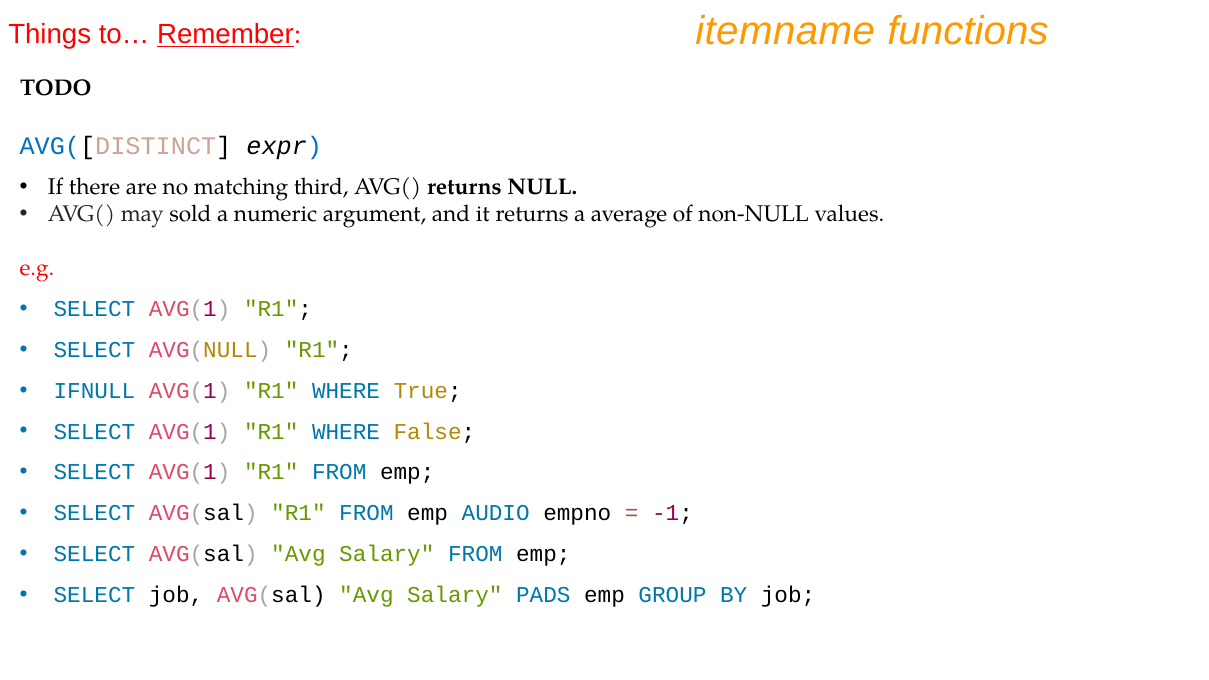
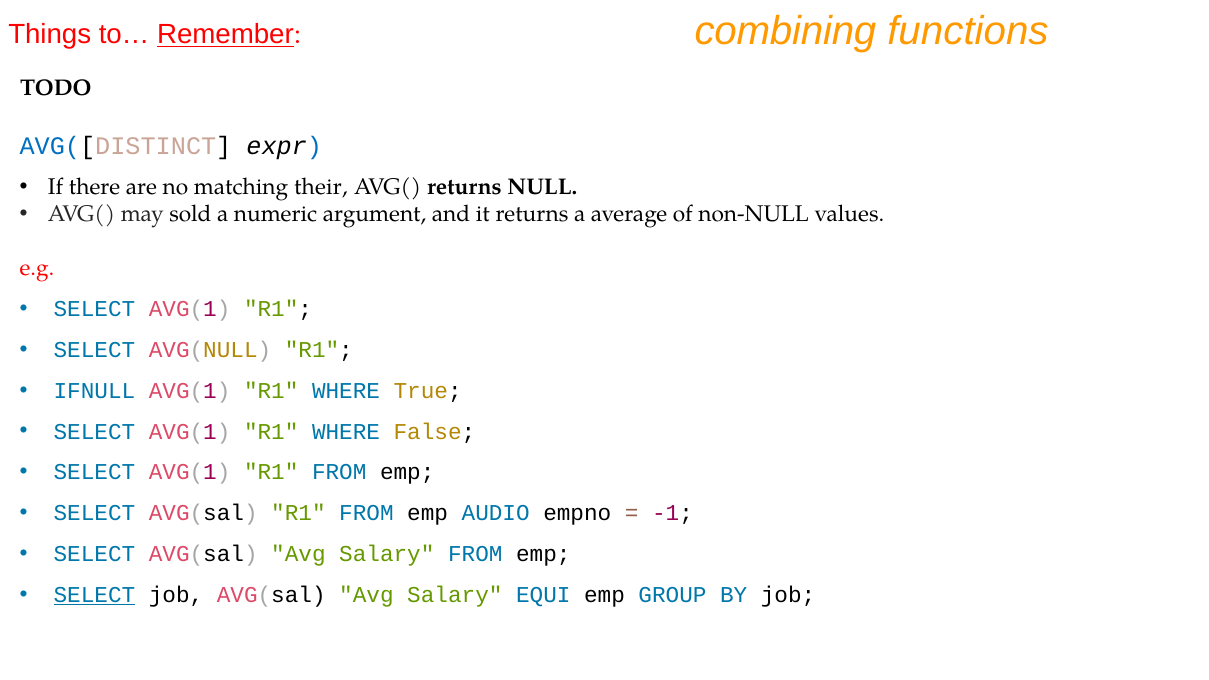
itemname: itemname -> combining
third: third -> their
SELECT at (94, 595) underline: none -> present
PADS: PADS -> EQUI
